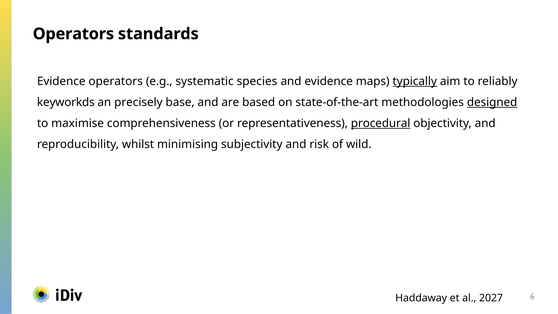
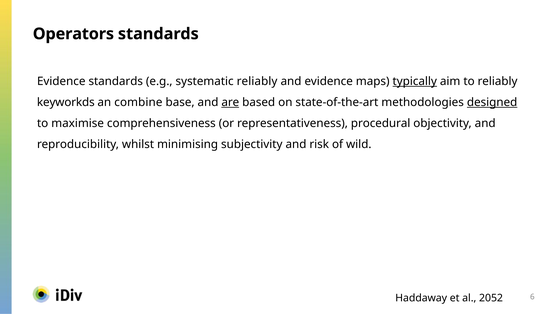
Evidence operators: operators -> standards
systematic species: species -> reliably
precisely: precisely -> combine
are underline: none -> present
procedural underline: present -> none
2027: 2027 -> 2052
